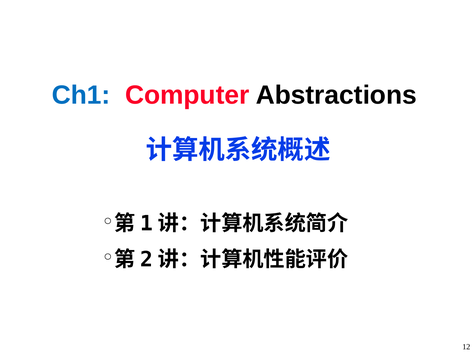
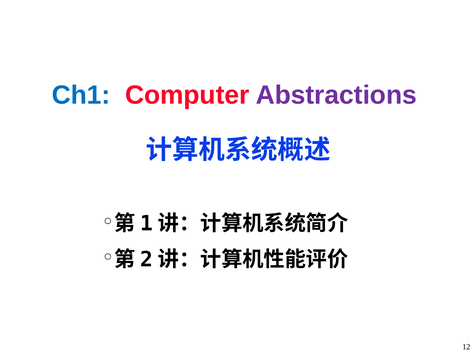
Abstractions colour: black -> purple
